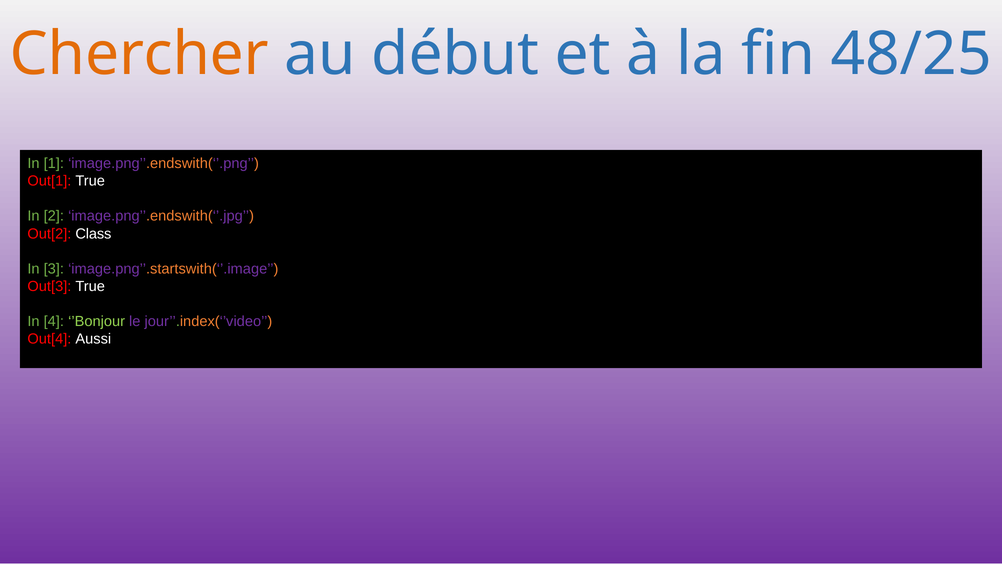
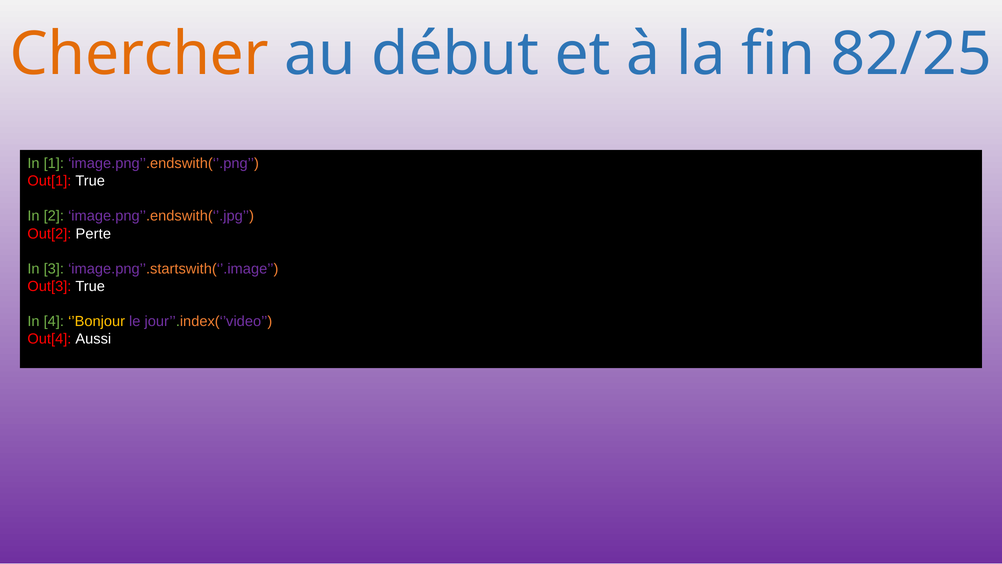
48/25: 48/25 -> 82/25
Class: Class -> Perte
’Bonjour colour: light green -> yellow
